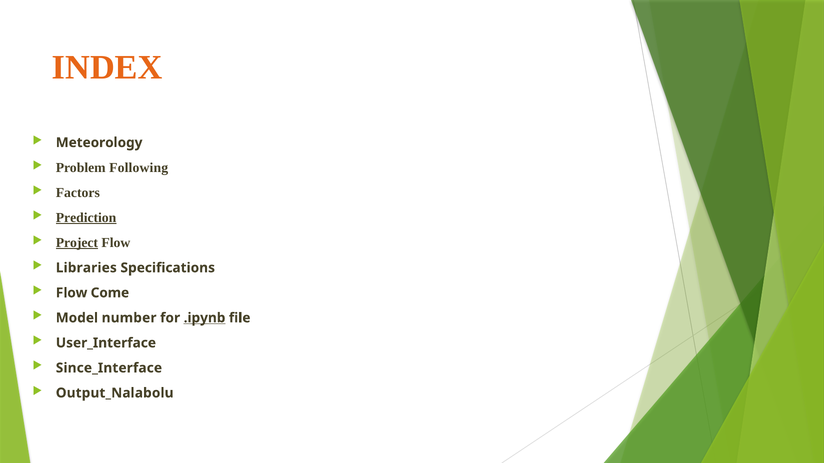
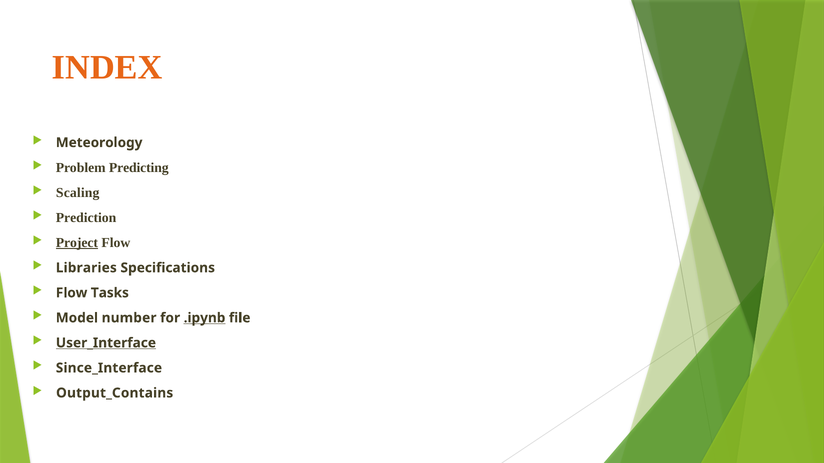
Following: Following -> Predicting
Factors: Factors -> Scaling
Prediction underline: present -> none
Come: Come -> Tasks
User_Interface underline: none -> present
Output_Nalabolu: Output_Nalabolu -> Output_Contains
